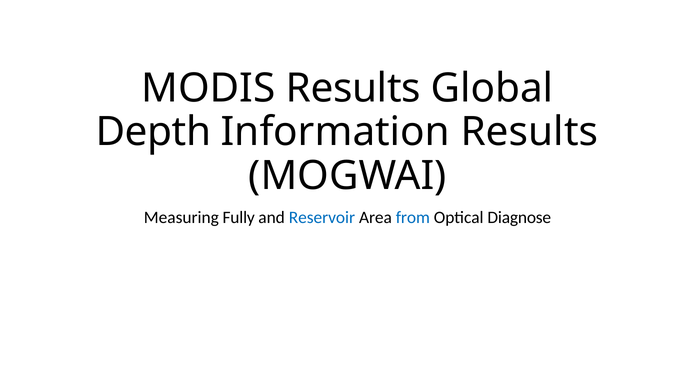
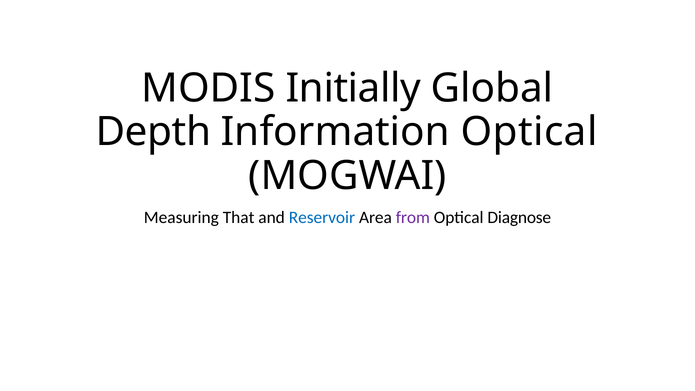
MODIS Results: Results -> Initially
Information Results: Results -> Optical
Fully: Fully -> That
from colour: blue -> purple
